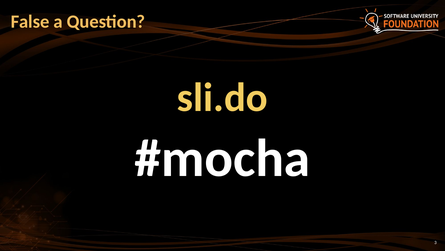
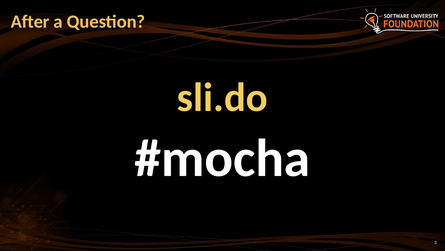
False: False -> After
